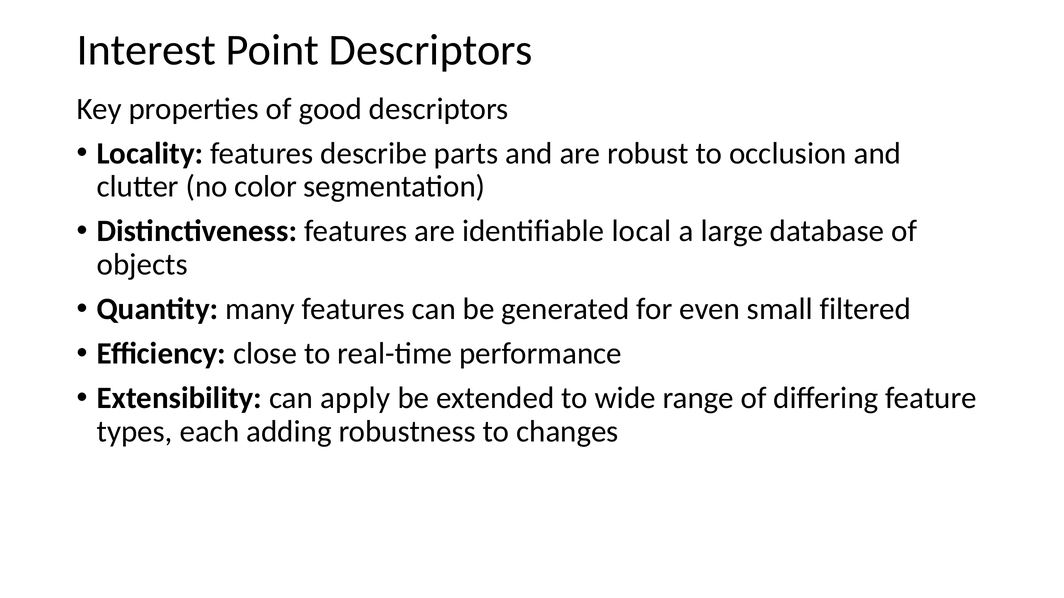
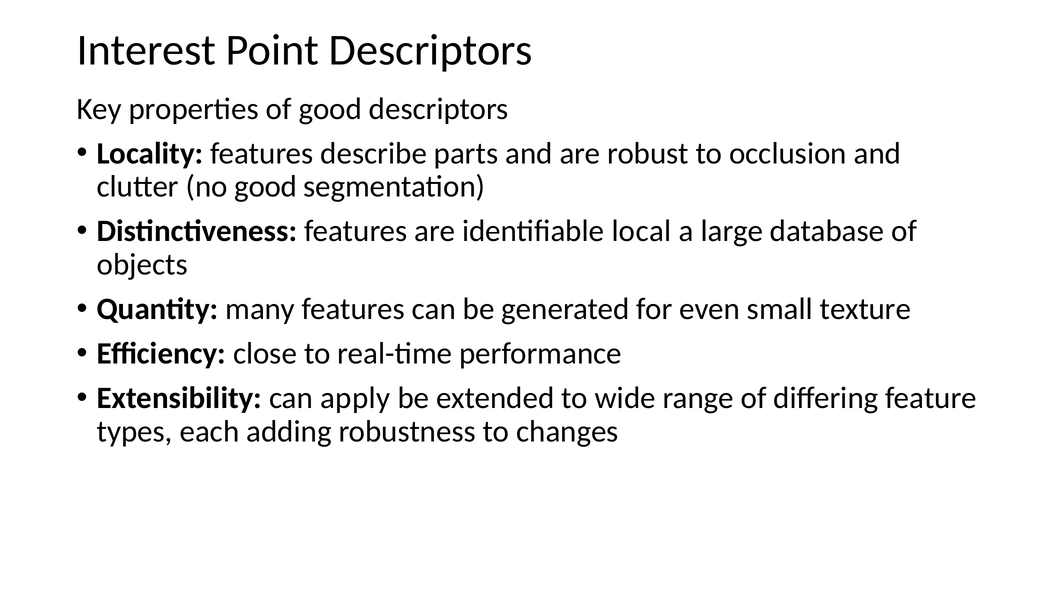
no color: color -> good
filtered: filtered -> texture
